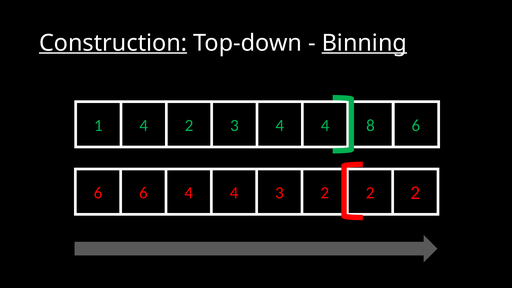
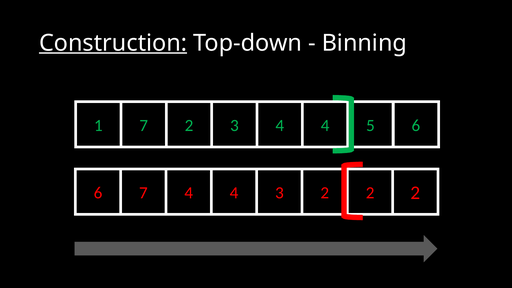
Binning underline: present -> none
1 4: 4 -> 7
8: 8 -> 5
6 at (143, 193): 6 -> 7
